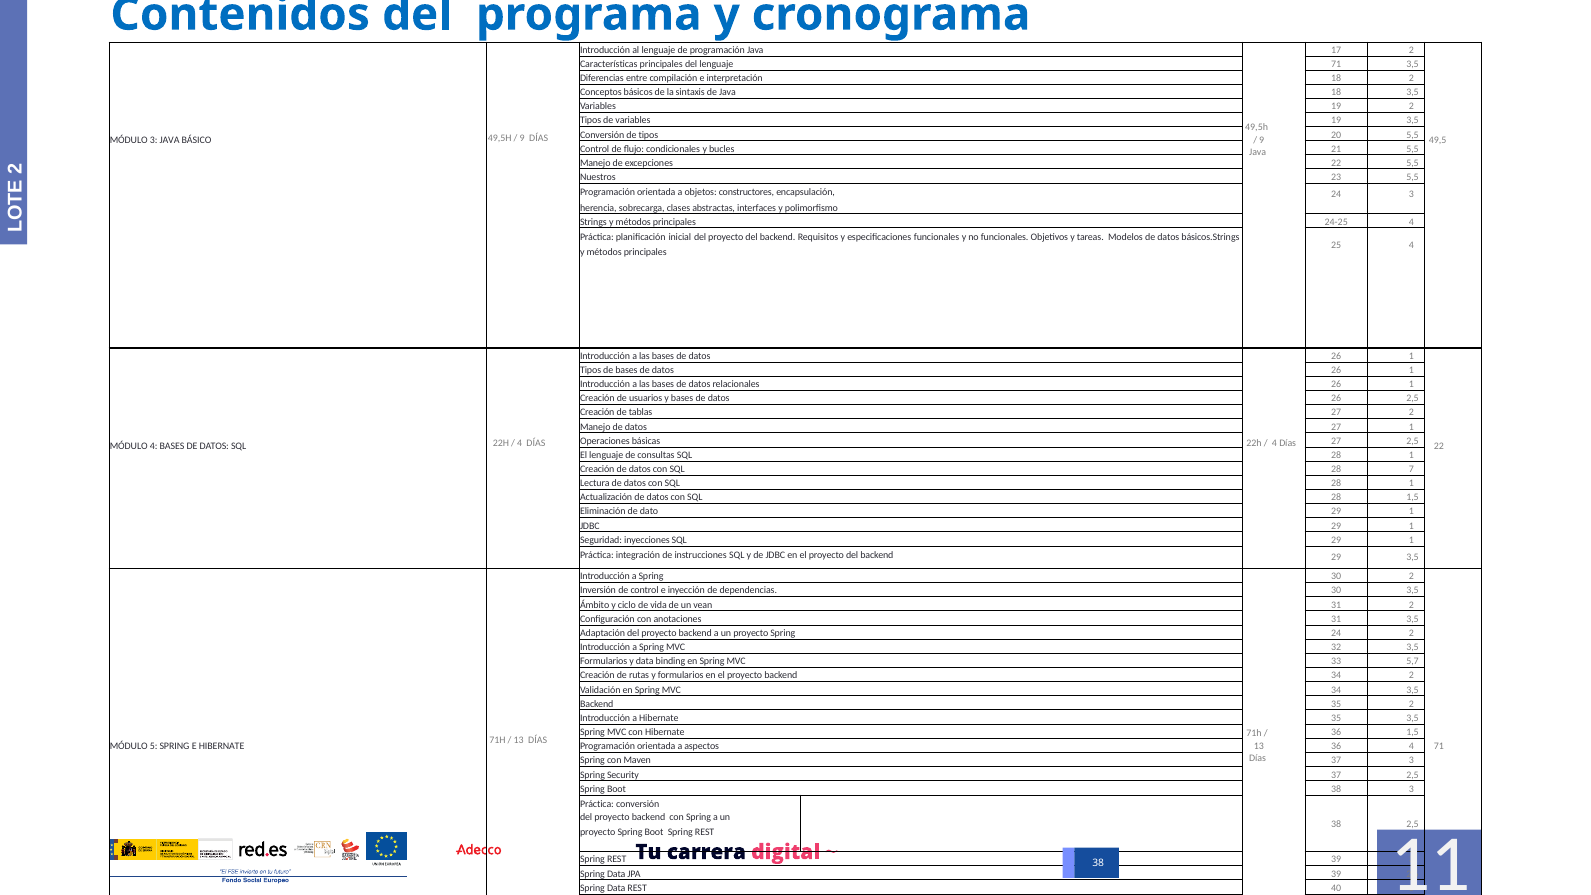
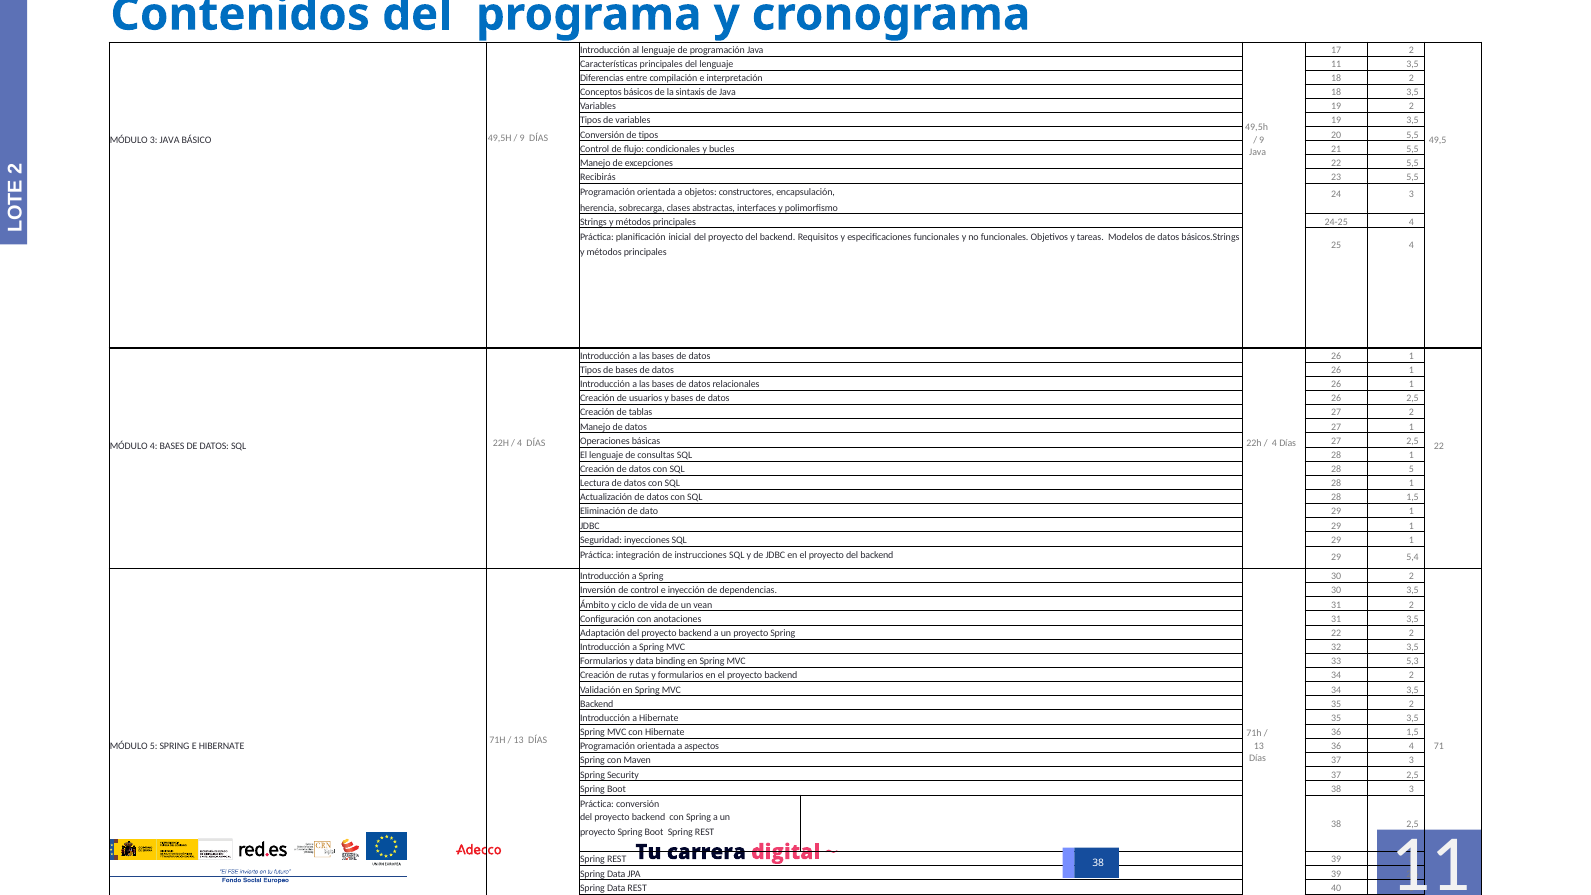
lenguaje 71: 71 -> 11
Nuestros: Nuestros -> Recibirás
28 7: 7 -> 5
29 3,5: 3,5 -> 5,4
Spring 24: 24 -> 22
5,7: 5,7 -> 5,3
